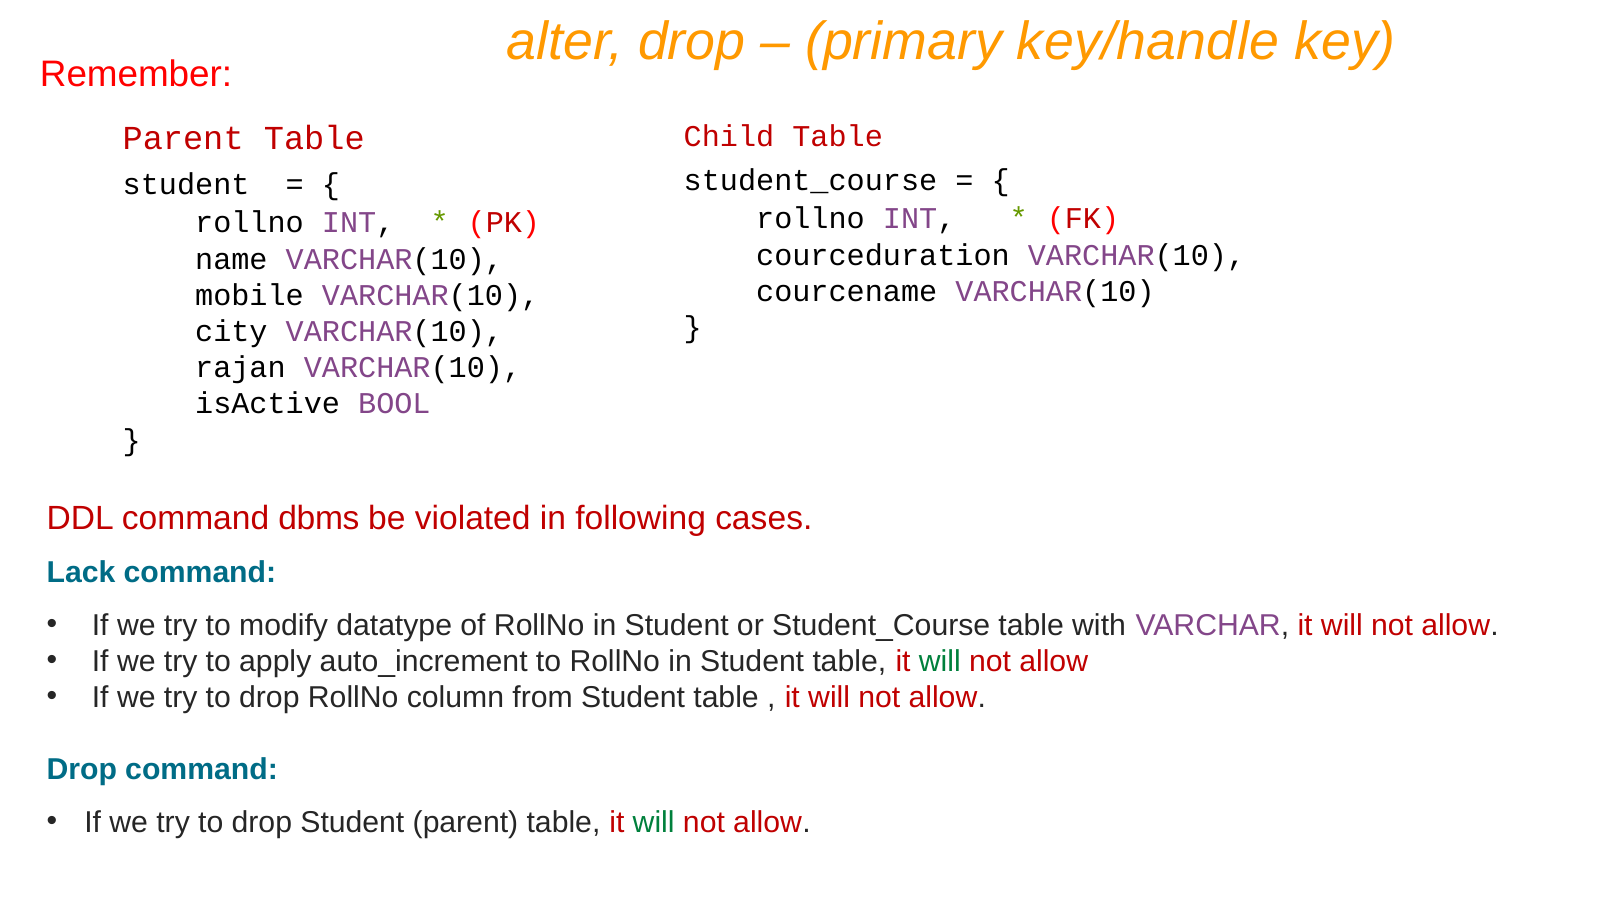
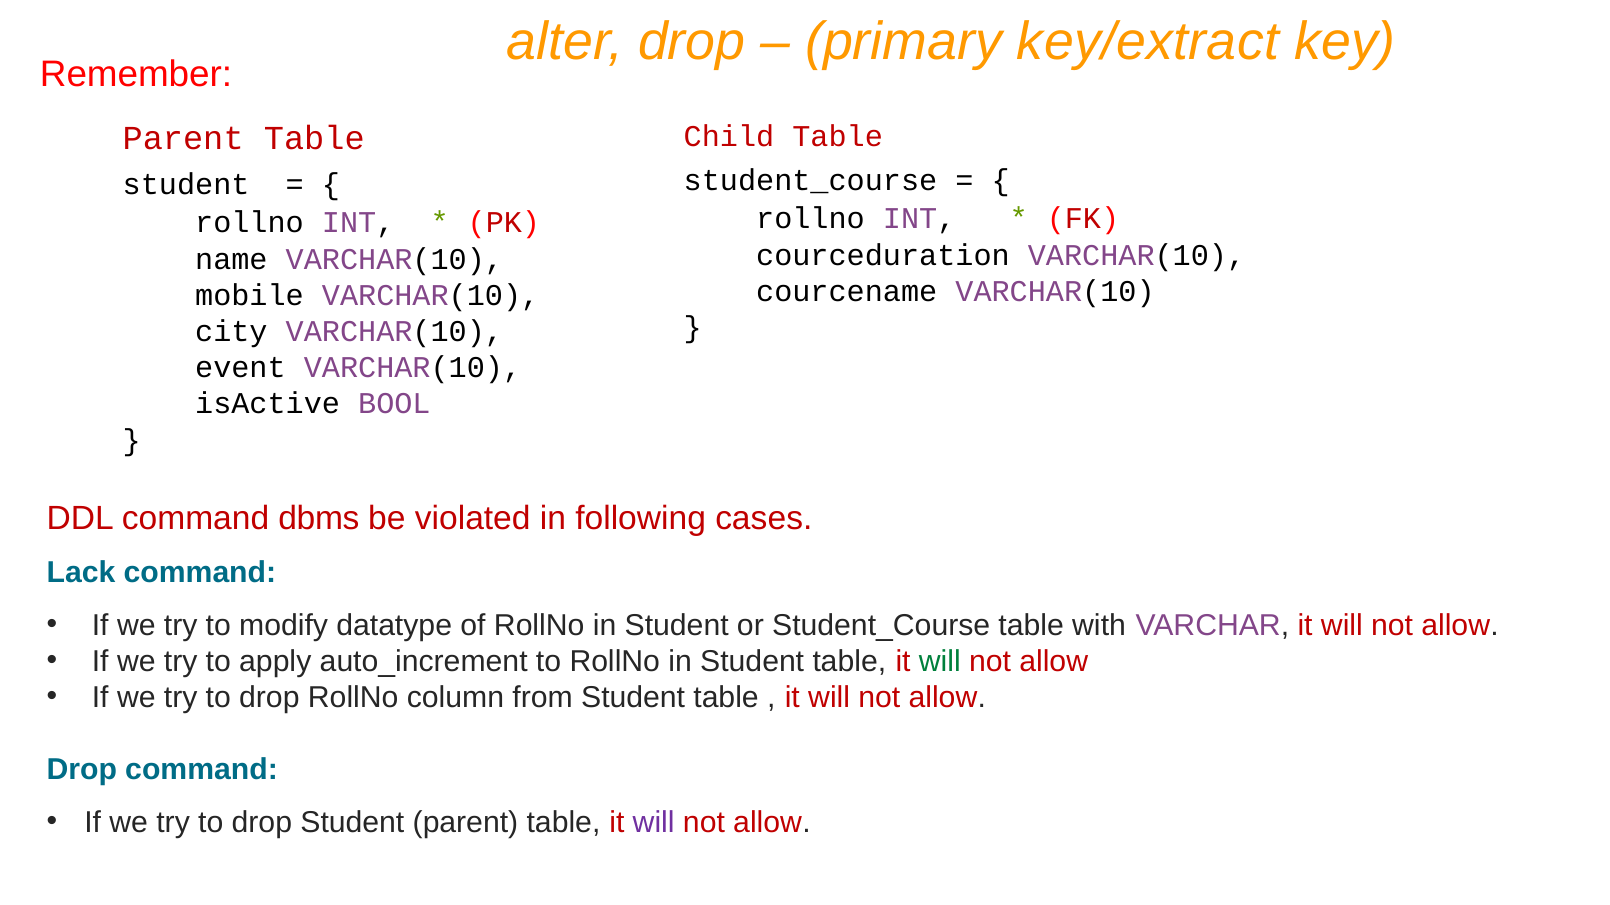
key/handle: key/handle -> key/extract
rajan: rajan -> event
will at (654, 823) colour: green -> purple
